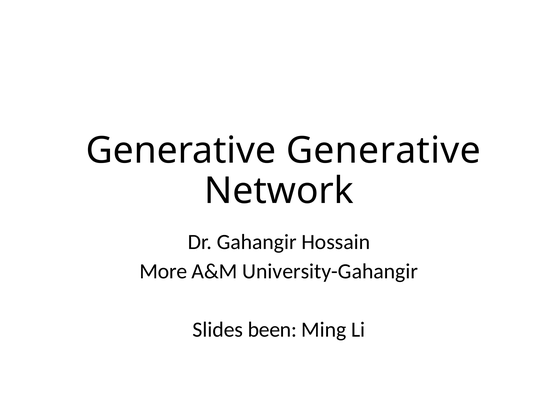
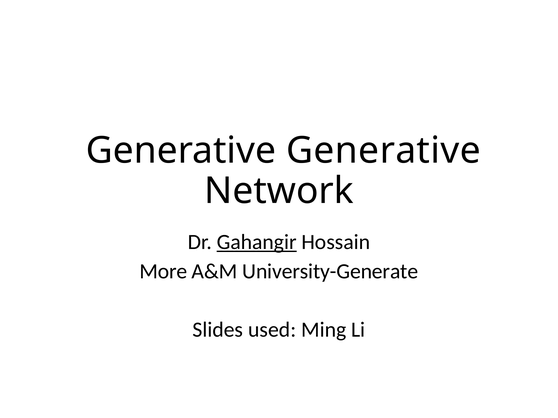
Gahangir underline: none -> present
University-Gahangir: University-Gahangir -> University-Generate
been: been -> used
